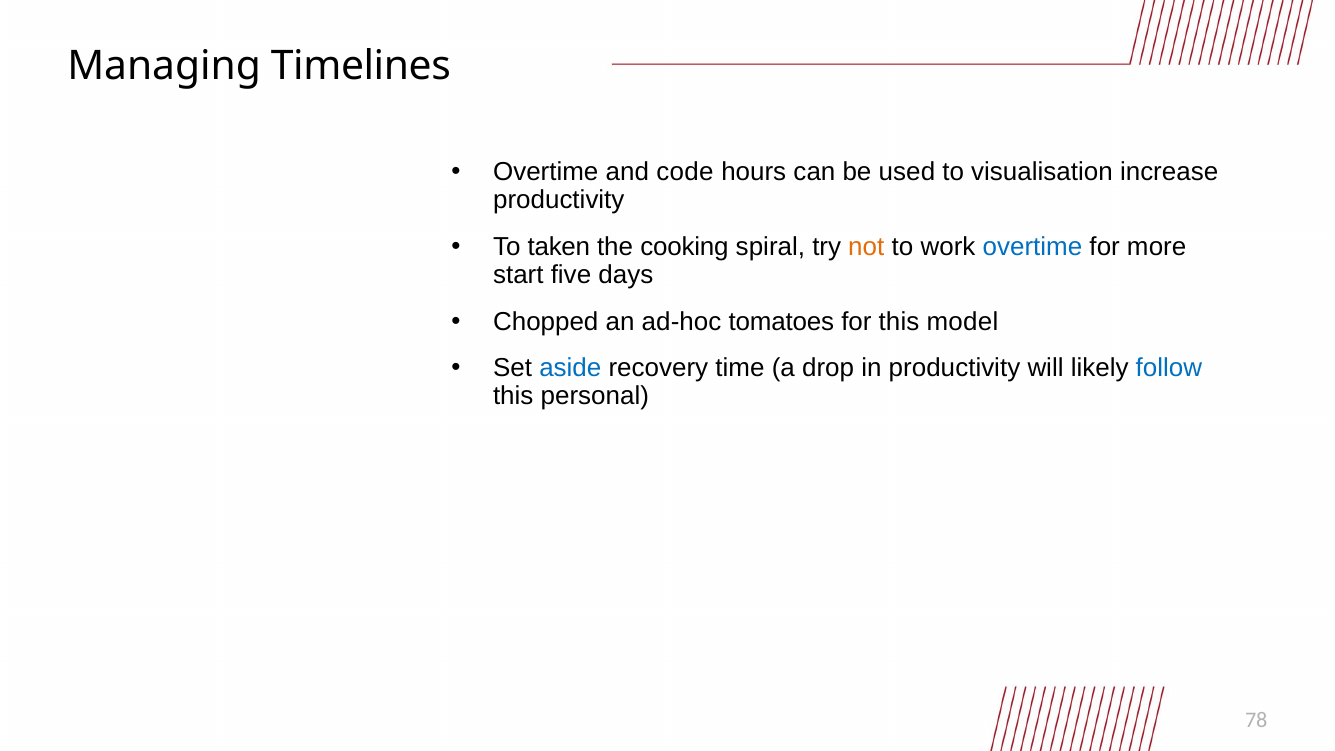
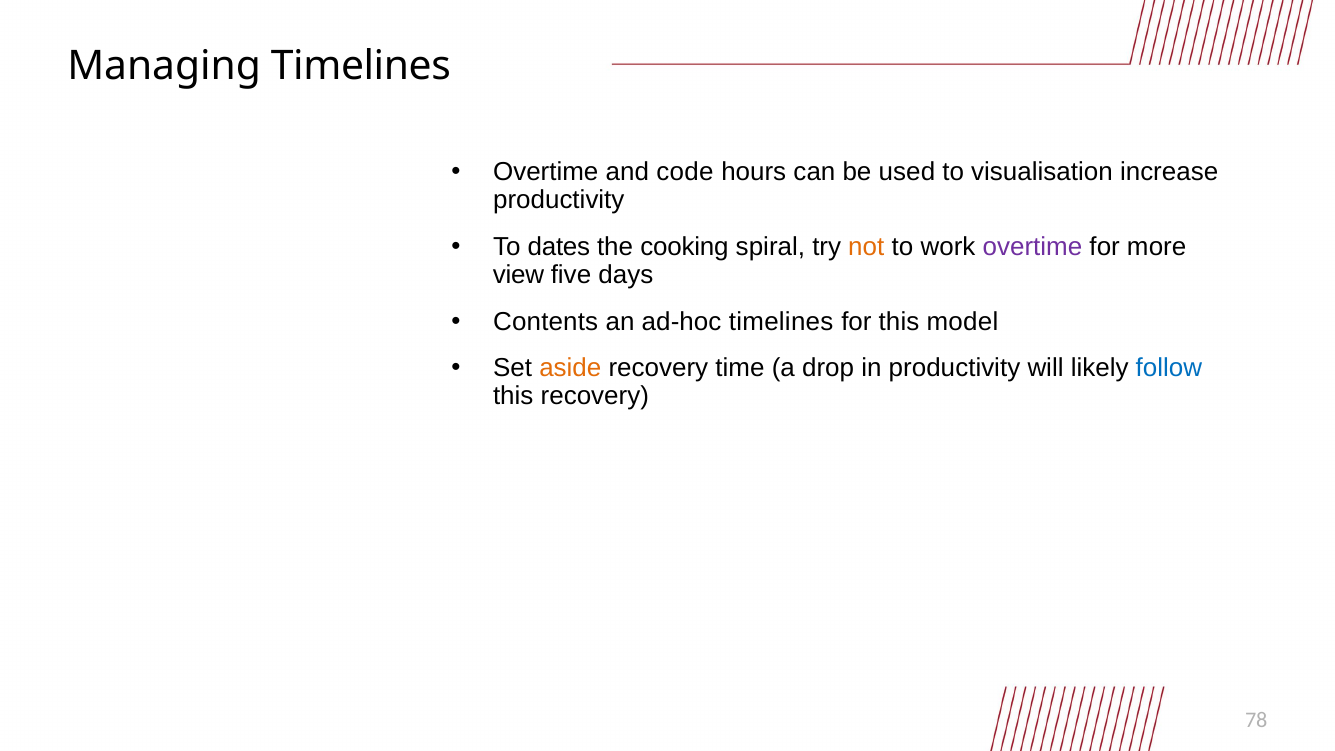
taken: taken -> dates
overtime at (1032, 247) colour: blue -> purple
start: start -> view
Chopped: Chopped -> Contents
ad-hoc tomatoes: tomatoes -> timelines
aside colour: blue -> orange
this personal: personal -> recovery
